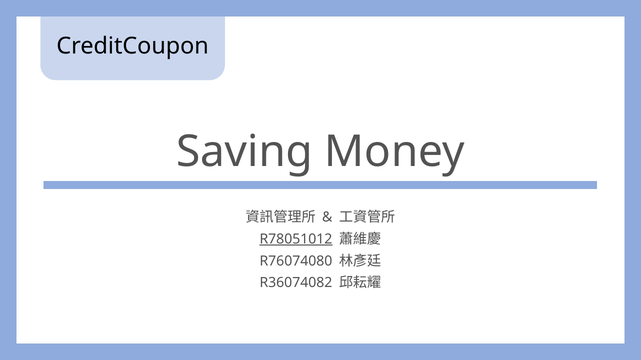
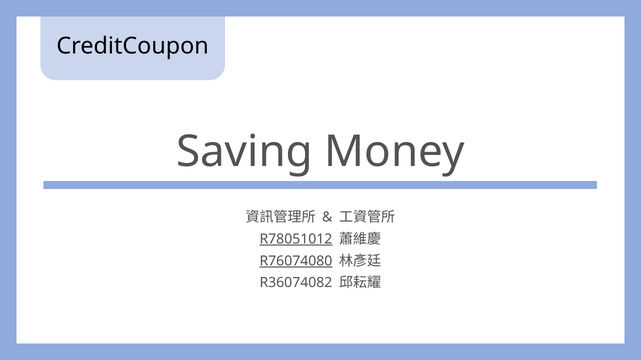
R76074080 underline: none -> present
